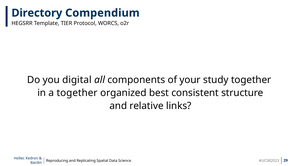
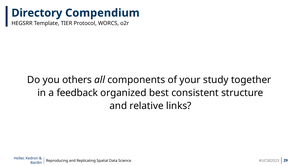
digital: digital -> others
a together: together -> feedback
